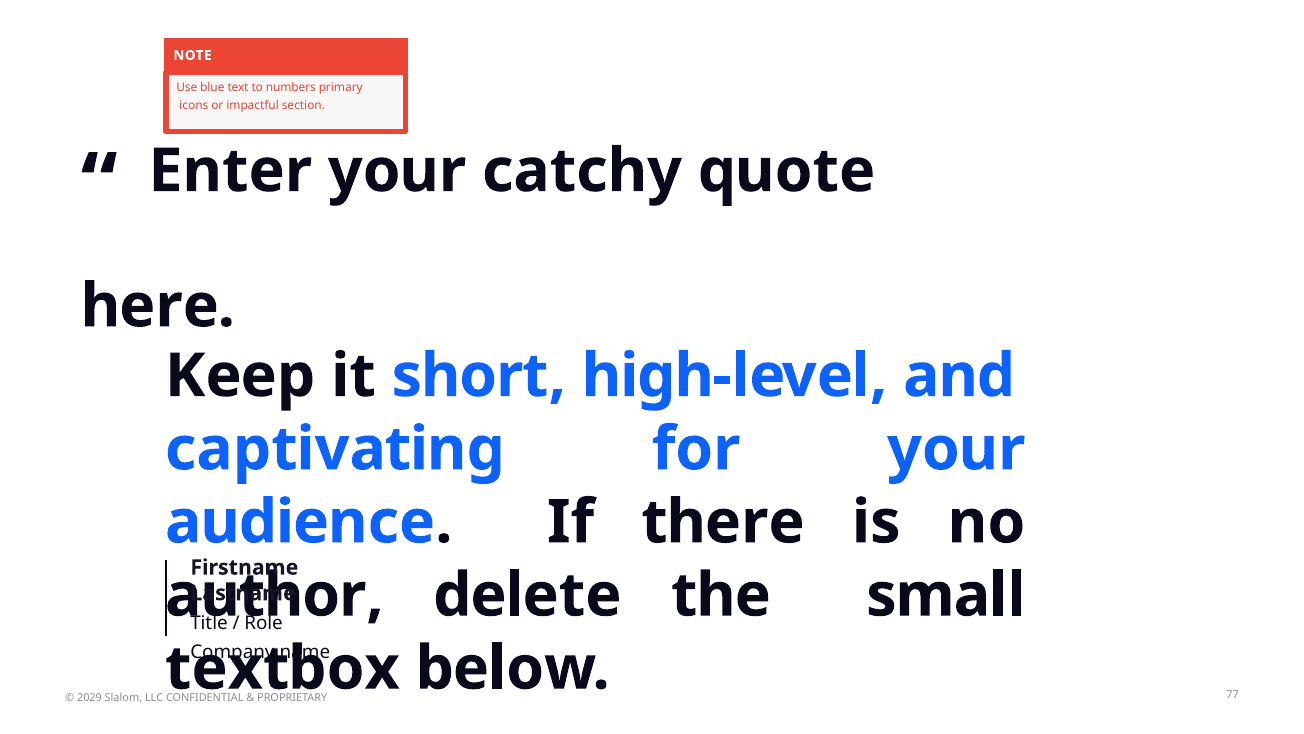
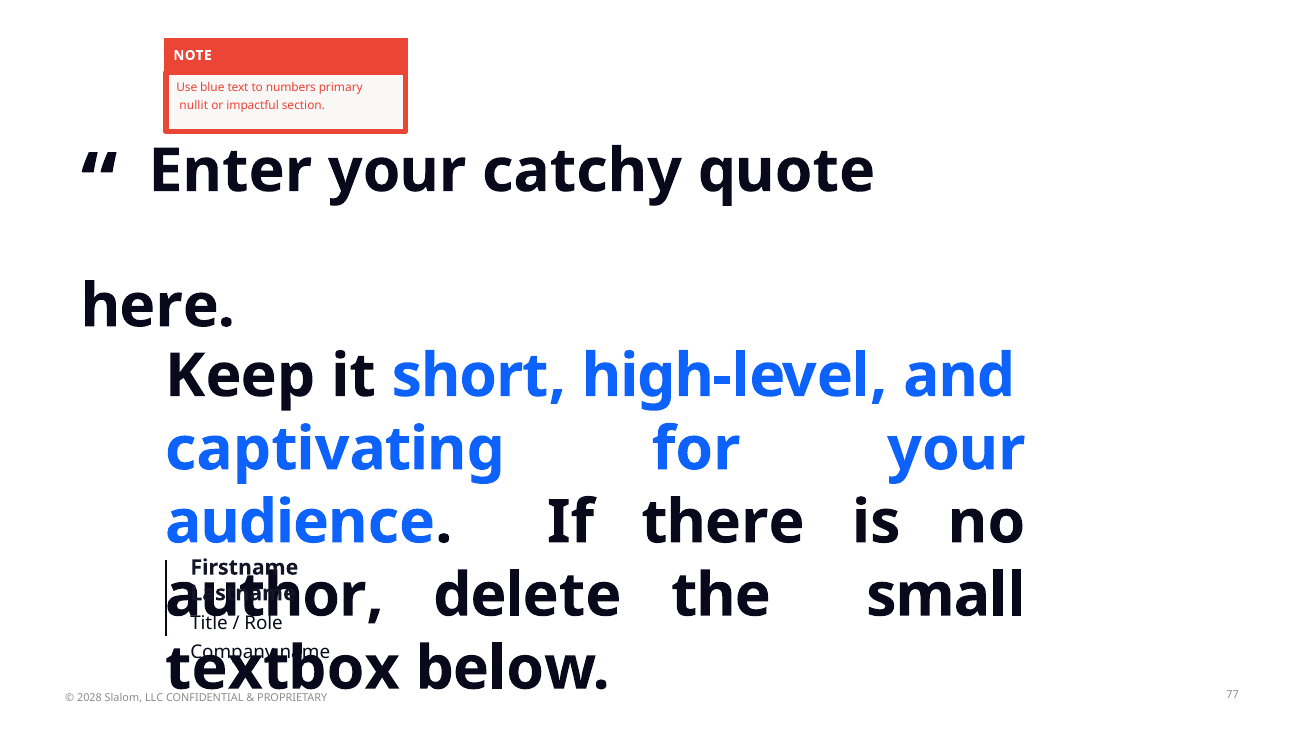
icons: icons -> nullit
2029: 2029 -> 2028
